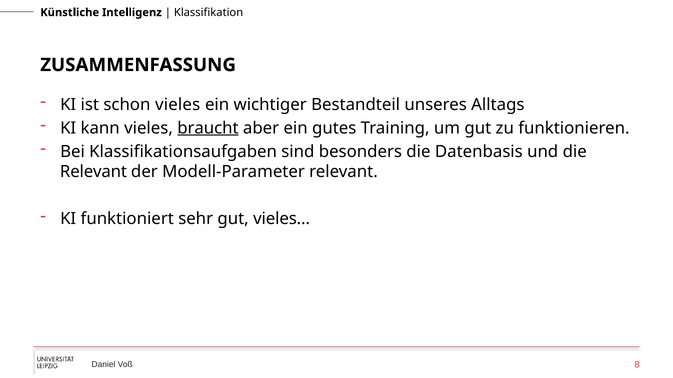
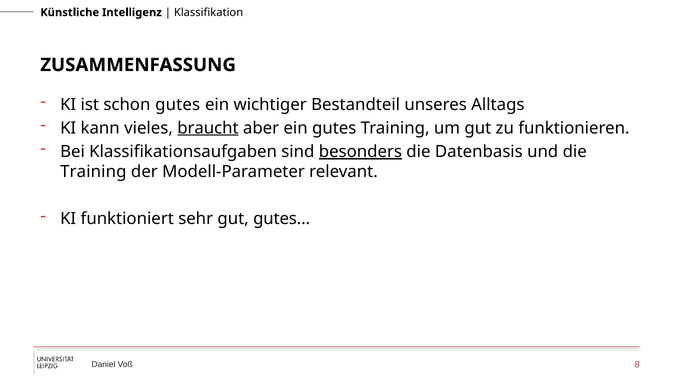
schon vieles: vieles -> gutes
besonders underline: none -> present
Relevant at (94, 172): Relevant -> Training
vieles…: vieles… -> gutes…
